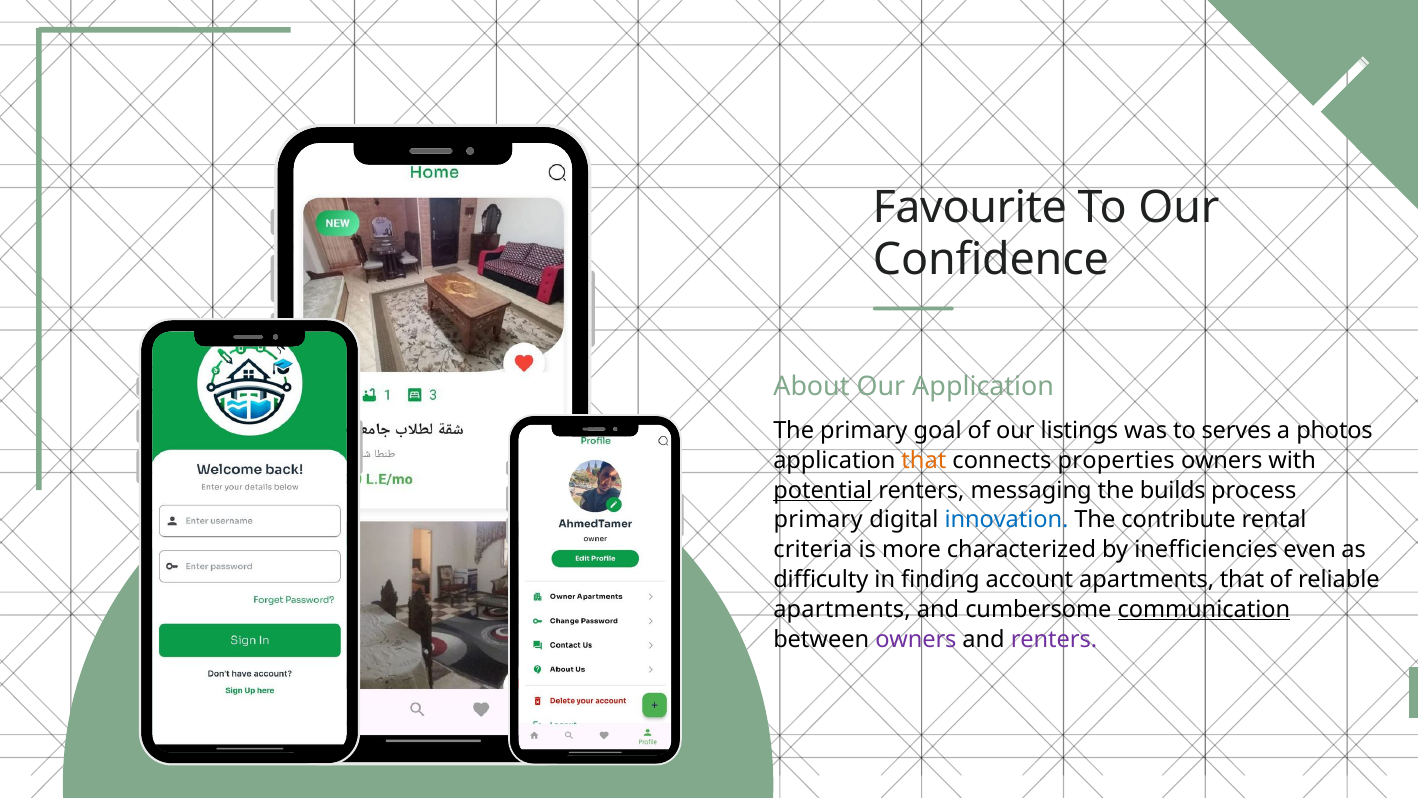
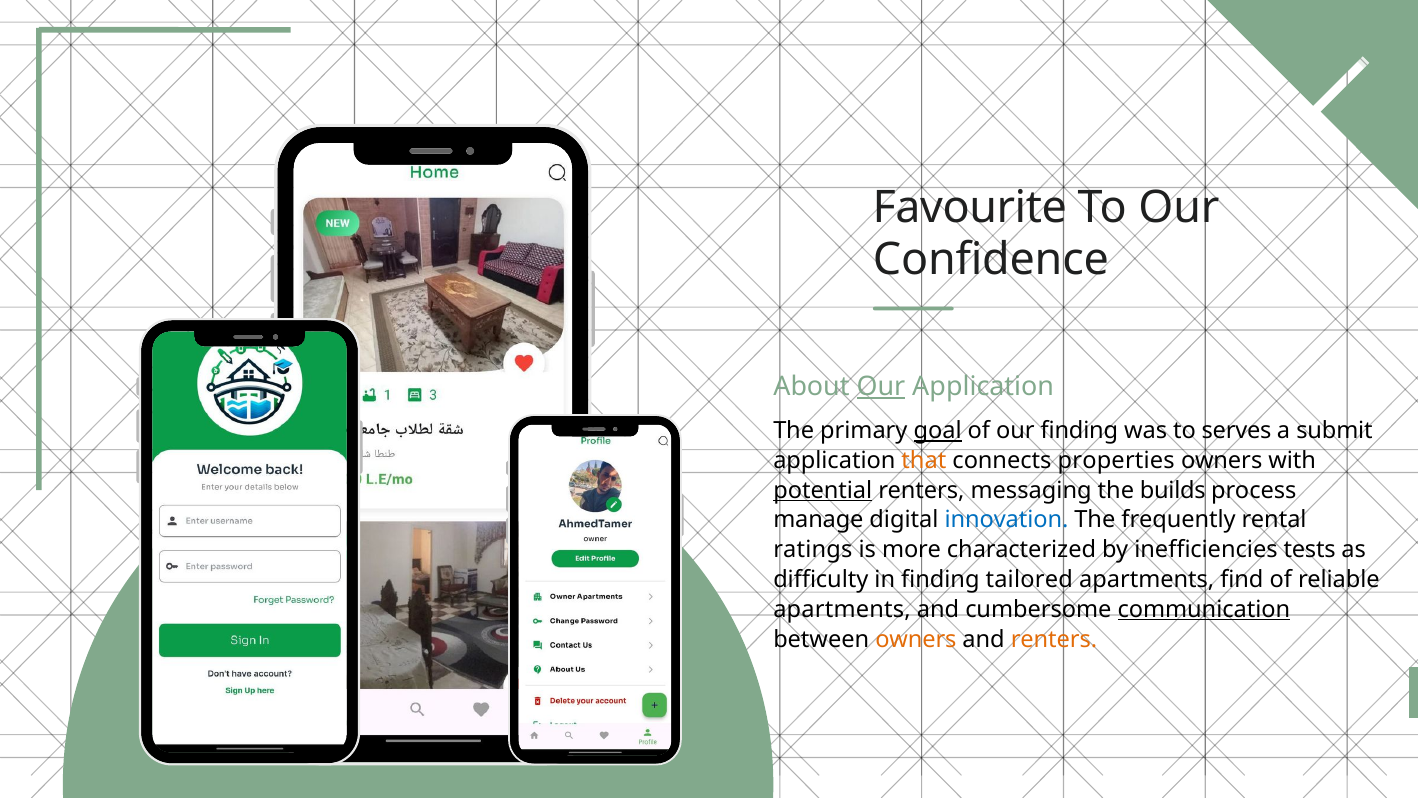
Our at (881, 386) underline: none -> present
goal underline: none -> present
our listings: listings -> finding
photos: photos -> submit
primary at (818, 520): primary -> manage
contribute: contribute -> frequently
criteria: criteria -> ratings
even: even -> tests
account: account -> tailored
apartments that: that -> find
owners at (916, 639) colour: purple -> orange
renters at (1054, 639) colour: purple -> orange
